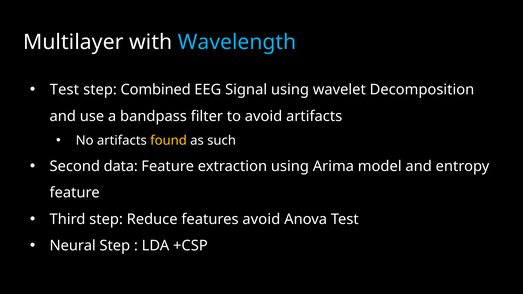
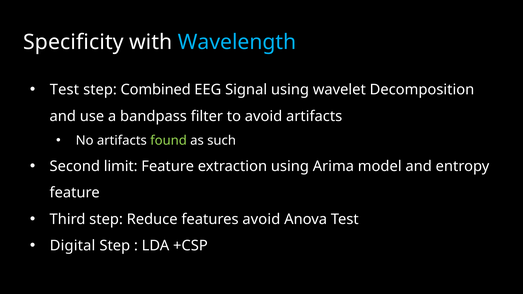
Multilayer: Multilayer -> Specificity
found colour: yellow -> light green
data: data -> limit
Neural: Neural -> Digital
